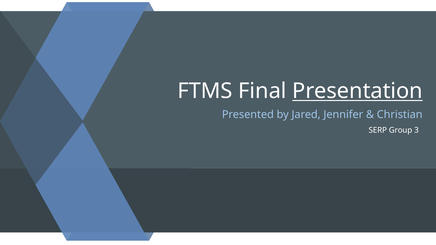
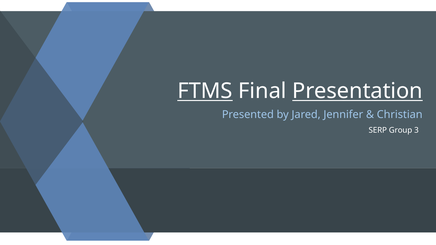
FTMS underline: none -> present
